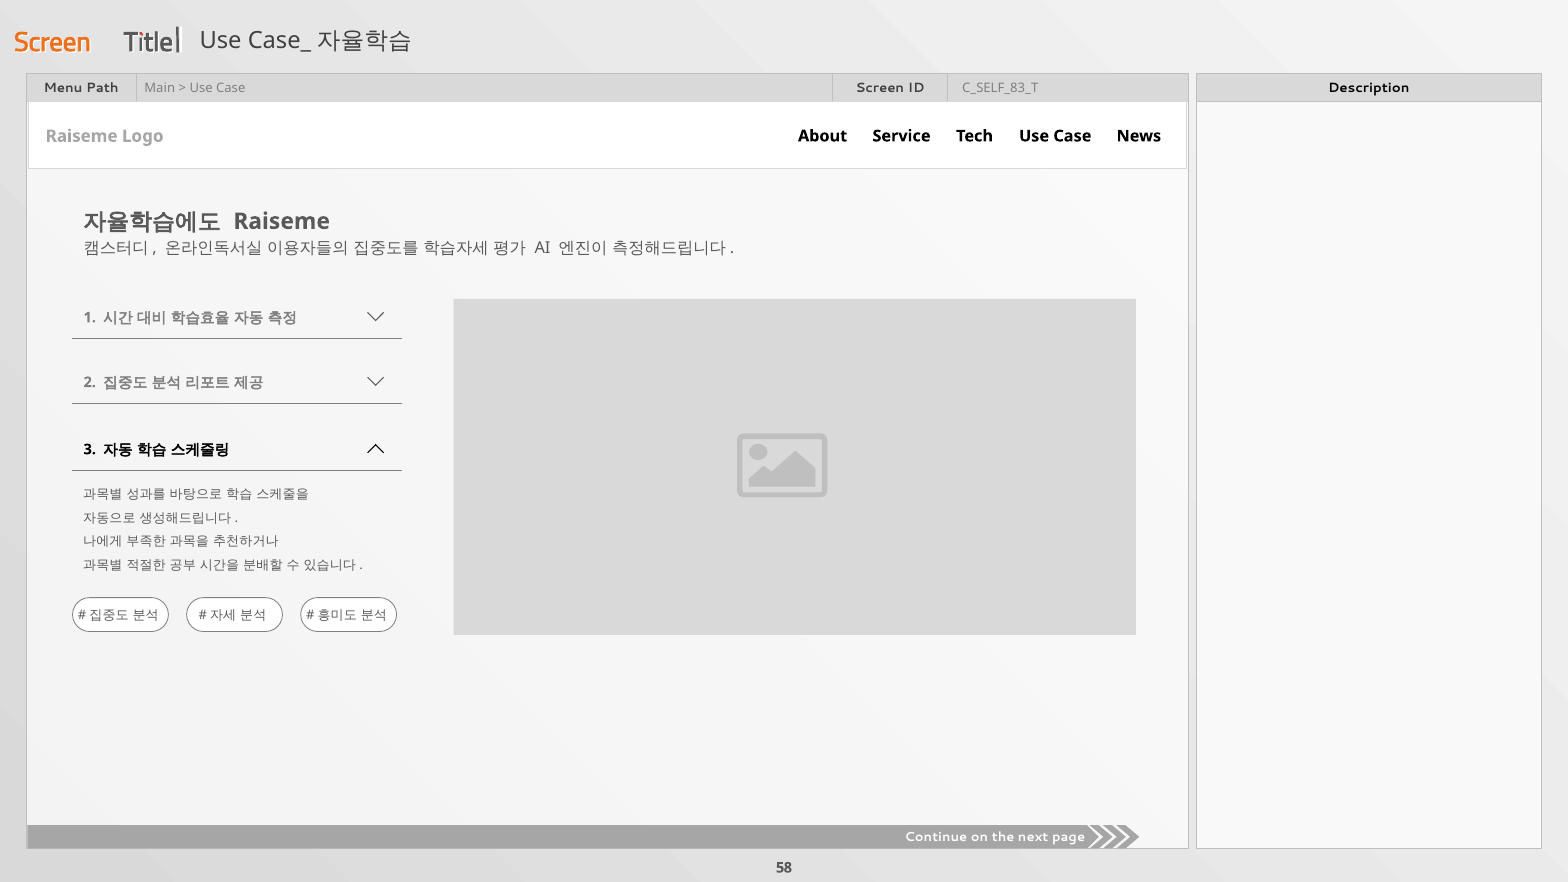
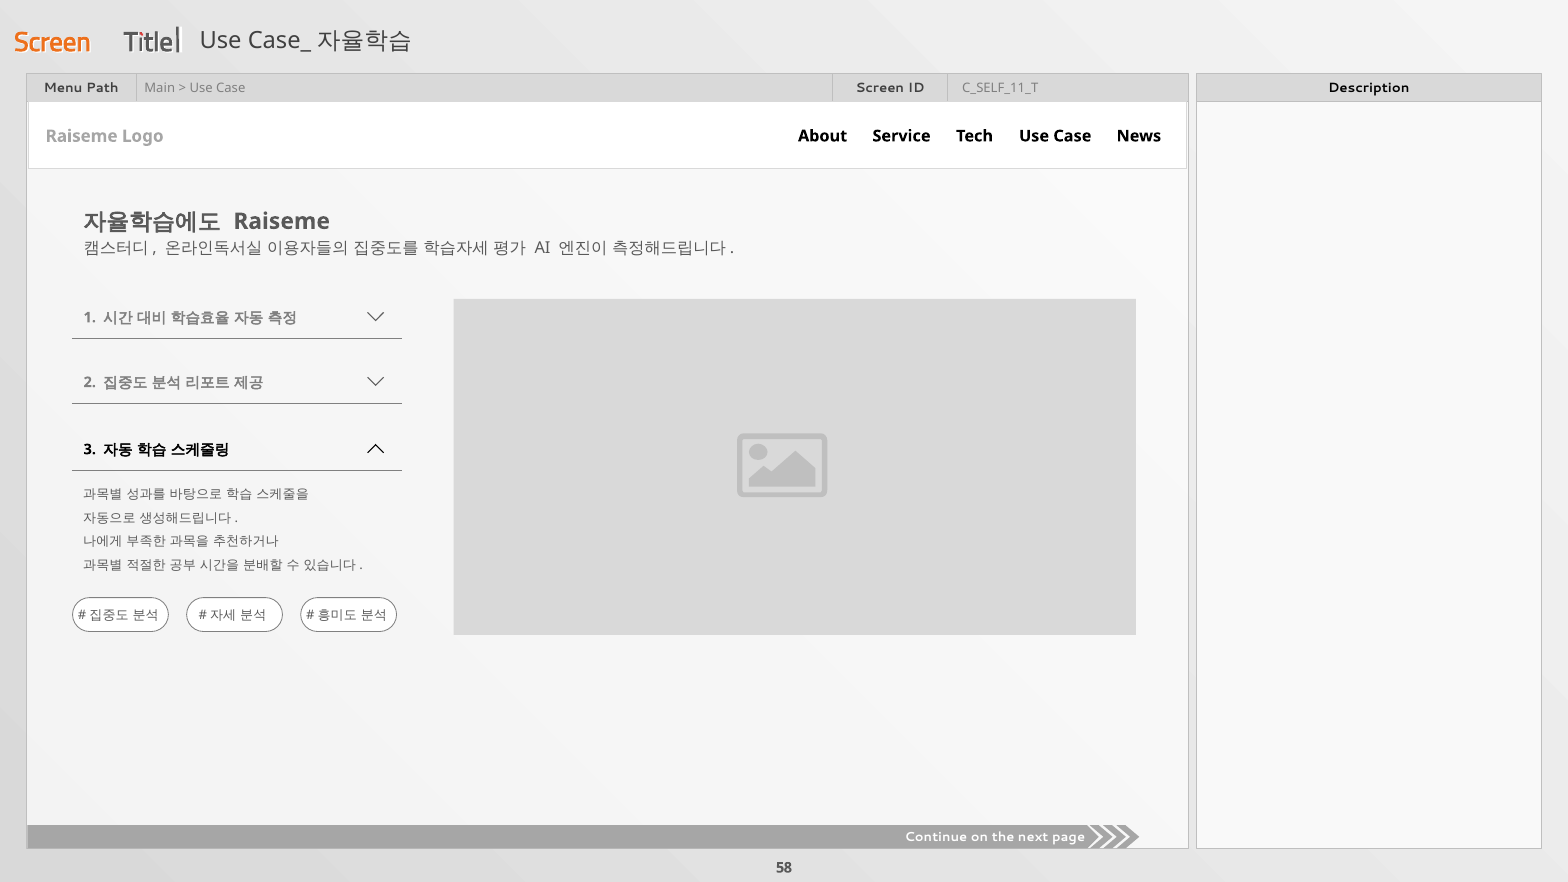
C_SELF_83_T: C_SELF_83_T -> C_SELF_11_T
